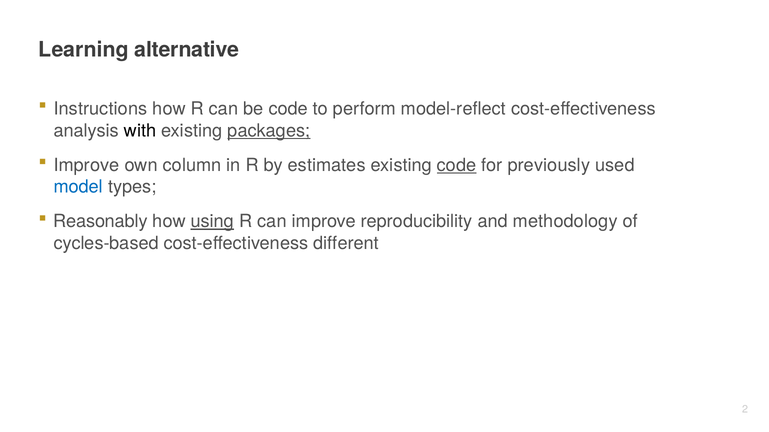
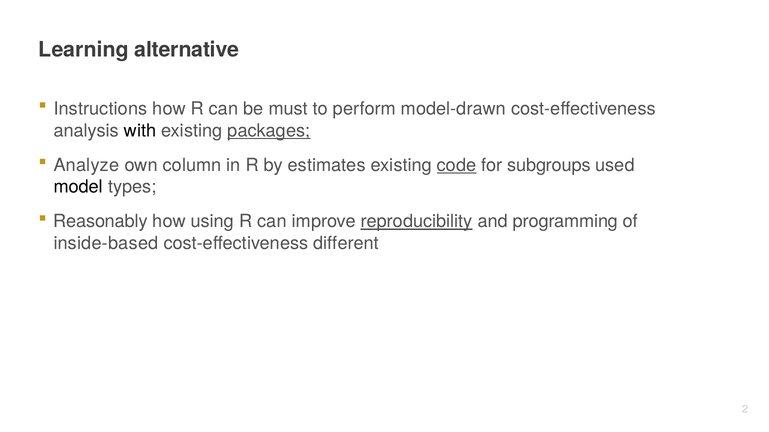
be code: code -> must
model-reflect: model-reflect -> model-drawn
Improve at (86, 165): Improve -> Analyze
previously: previously -> subgroups
model colour: blue -> black
using underline: present -> none
reproducibility underline: none -> present
methodology: methodology -> programming
cycles-based: cycles-based -> inside-based
